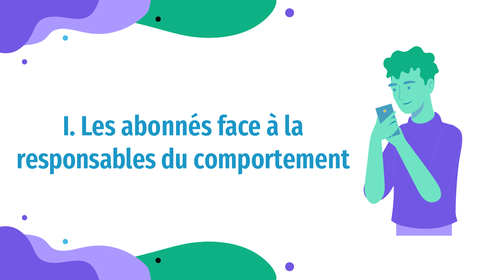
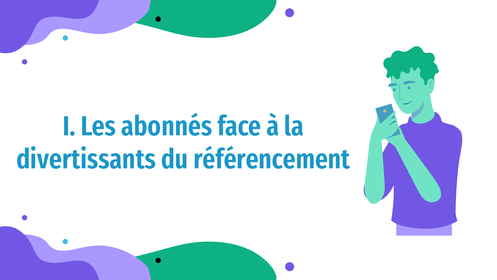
responsables: responsables -> divertissants
comportement: comportement -> référencement
